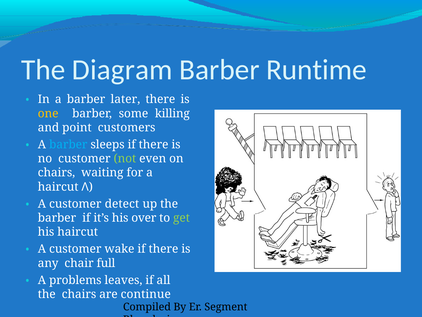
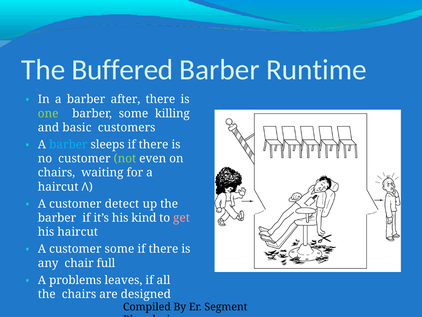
Diagram: Diagram -> Buffered
later: later -> after
one colour: yellow -> light green
point: point -> basic
over: over -> kind
get colour: light green -> pink
customer wake: wake -> some
continue: continue -> designed
